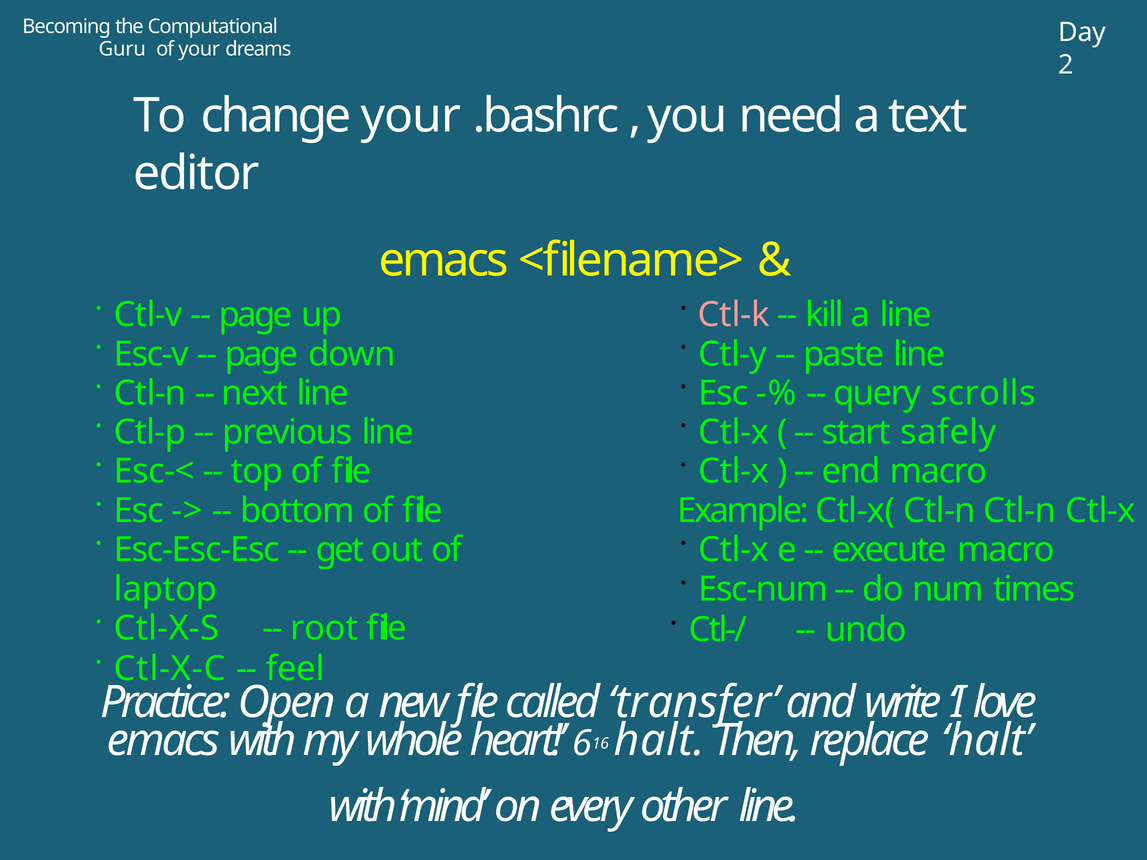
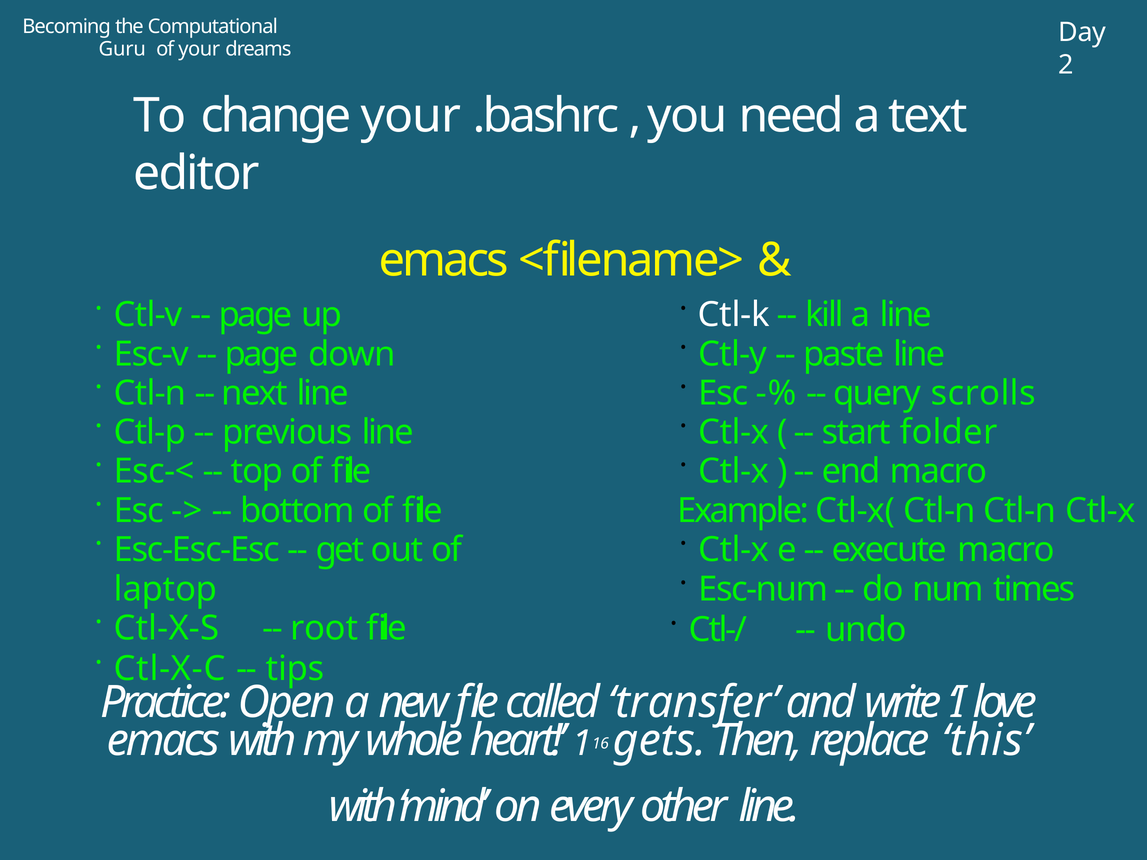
Ctl-k colour: pink -> white
safely: safely -> folder
feel: feel -> tips
6: 6 -> 1
halt at (659, 741): halt -> gets
replace halt: halt -> this
